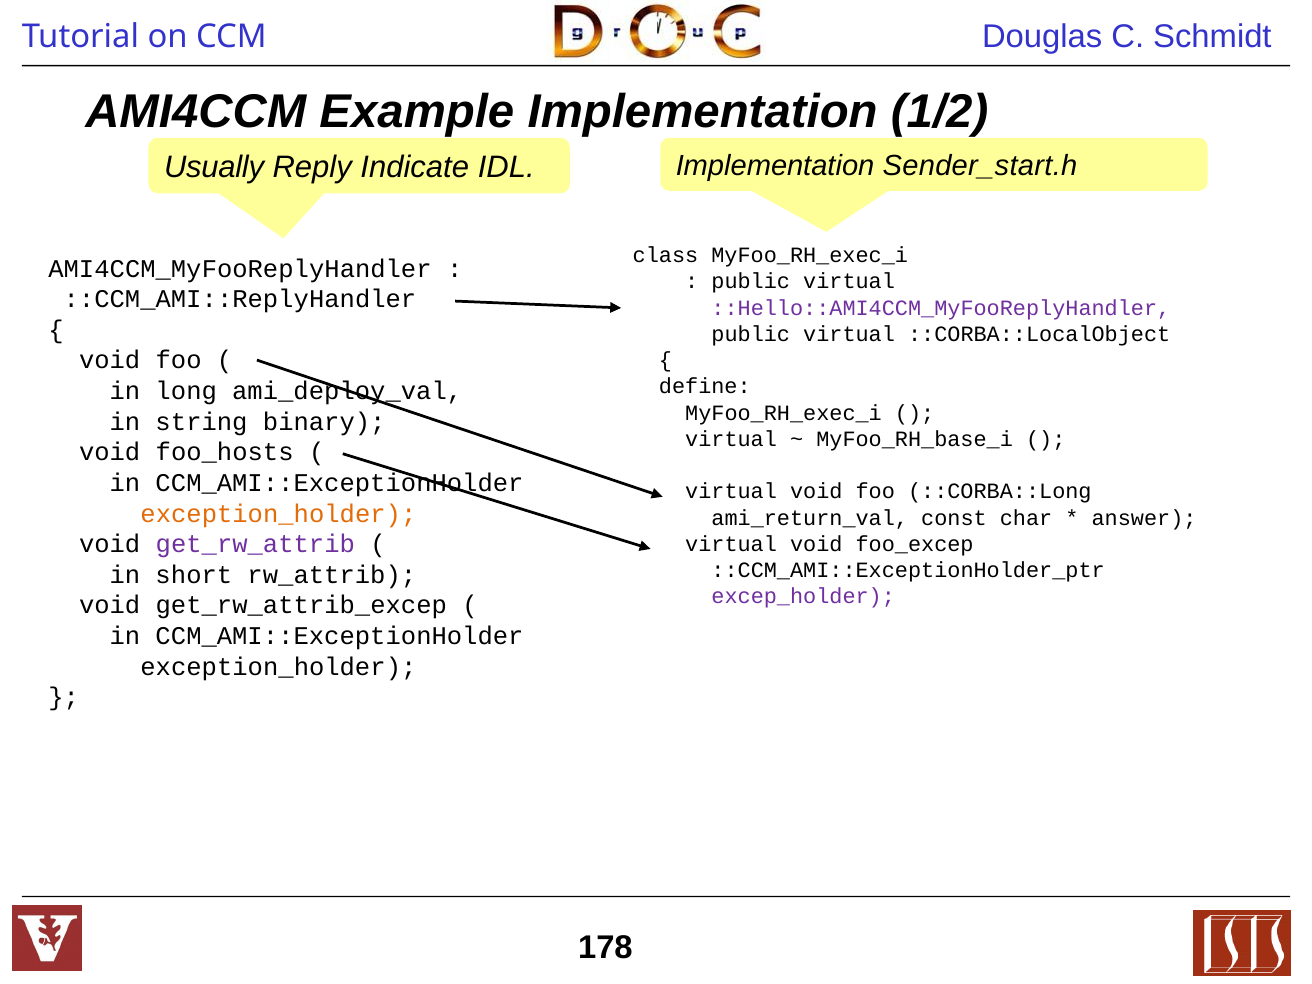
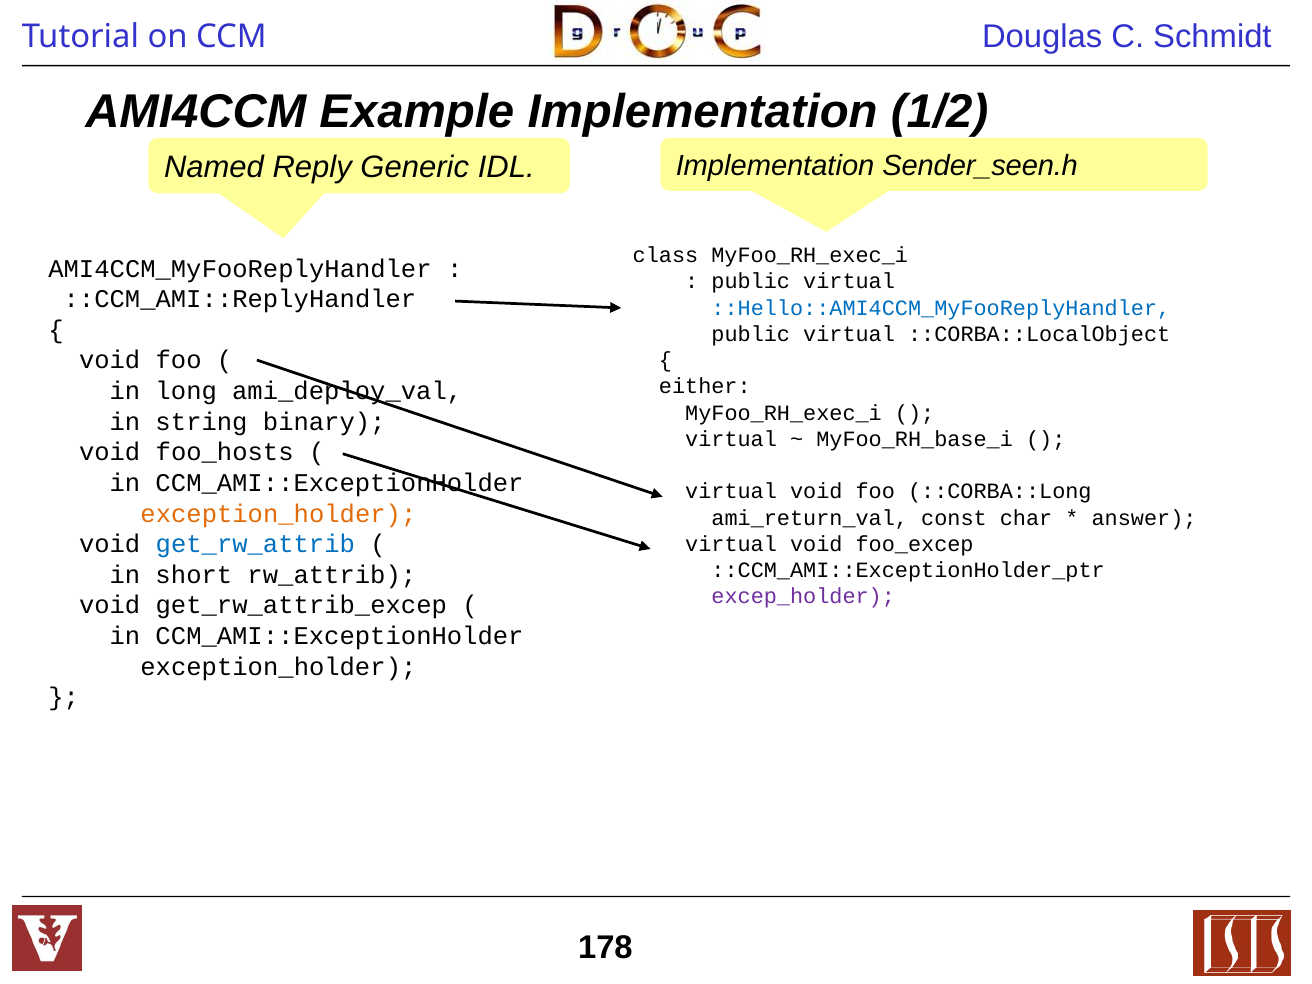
Usually: Usually -> Named
Indicate: Indicate -> Generic
Sender_start.h: Sender_start.h -> Sender_seen.h
::Hello::AMI4CCM_MyFooReplyHandler colour: purple -> blue
define: define -> either
get_rw_attrib colour: purple -> blue
